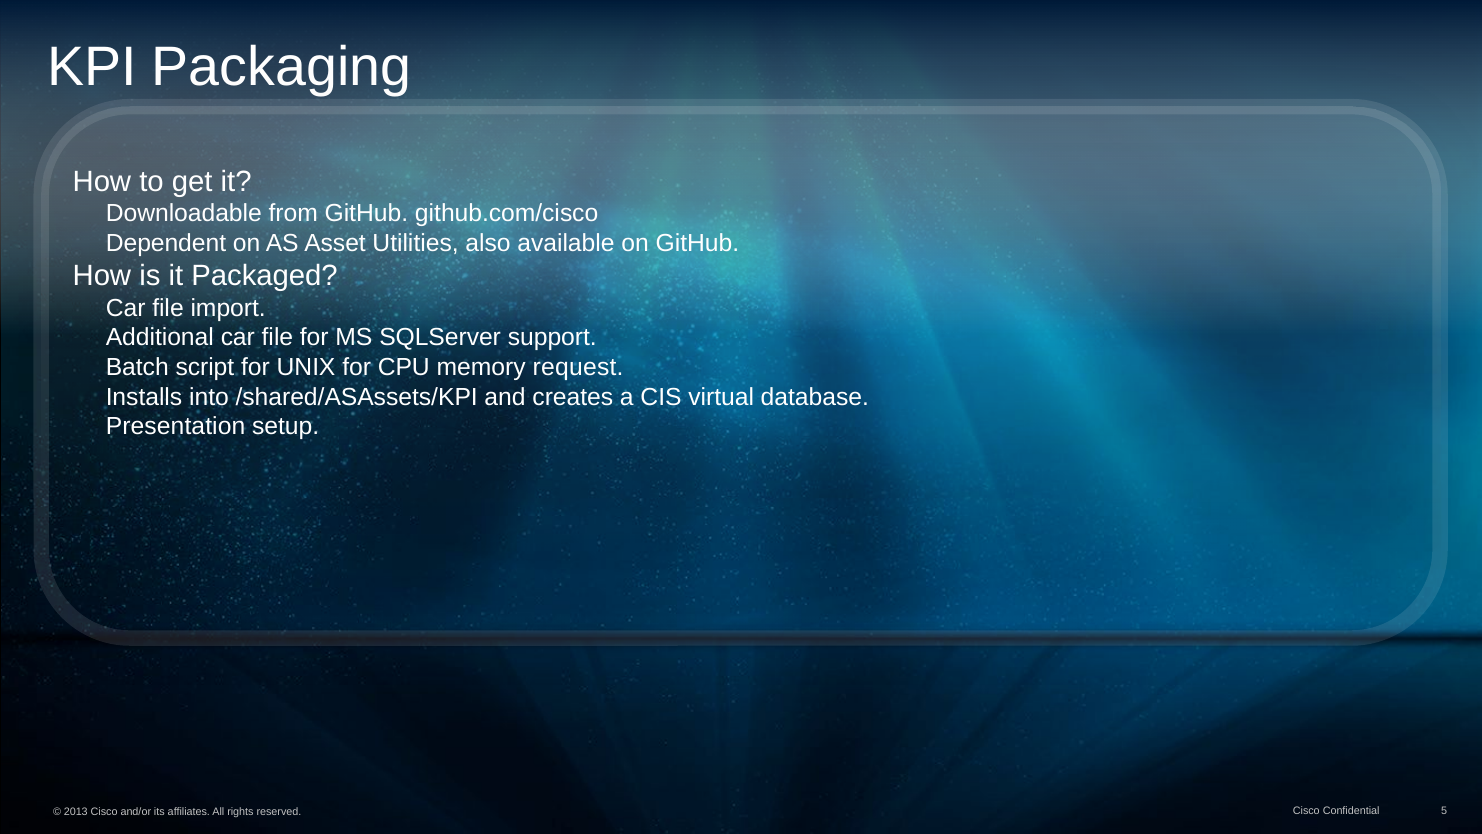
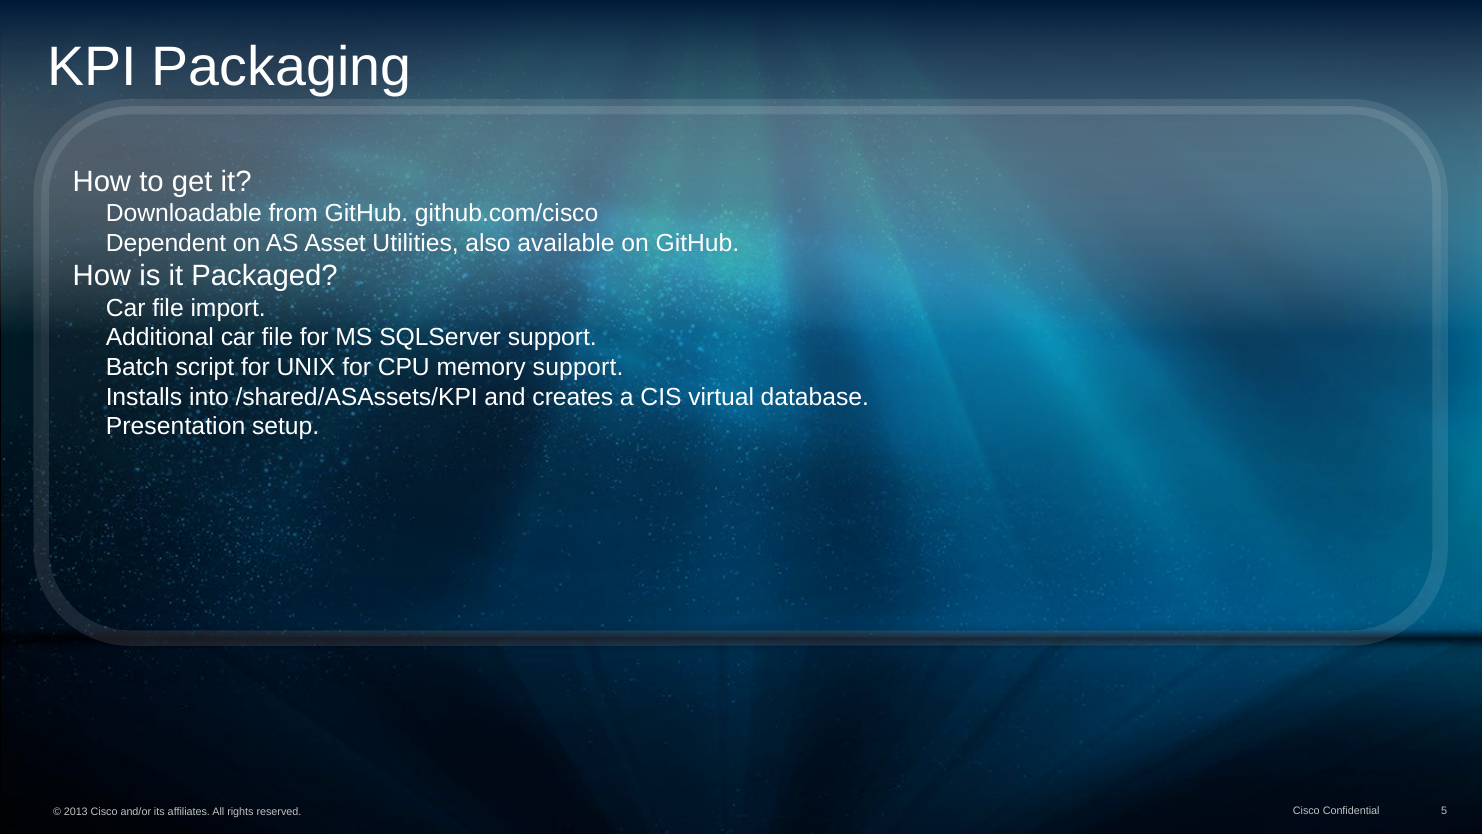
memory request: request -> support
